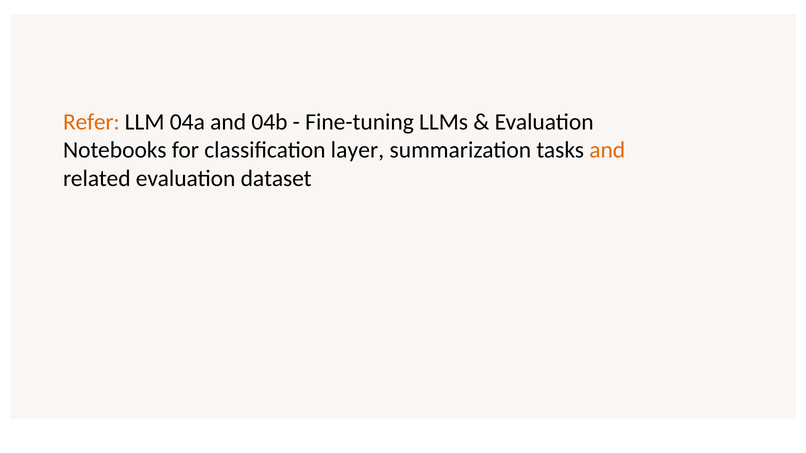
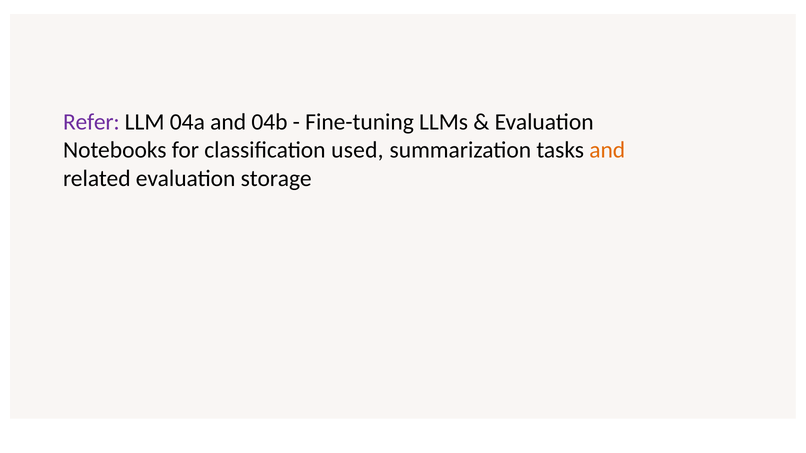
Refer colour: orange -> purple
layer: layer -> used
dataset: dataset -> storage
